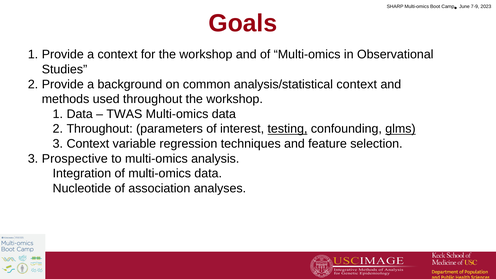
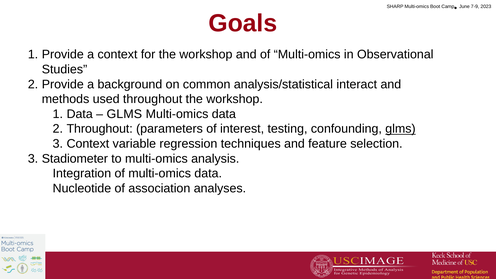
analysis/statistical context: context -> interact
TWAS at (124, 114): TWAS -> GLMS
testing underline: present -> none
Prospective: Prospective -> Stadiometer
